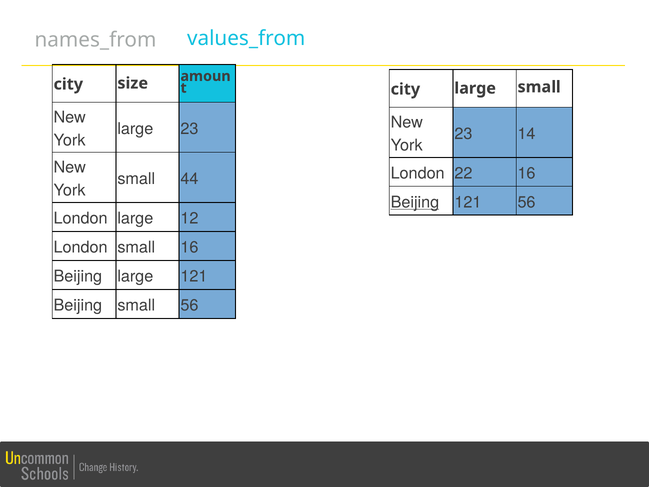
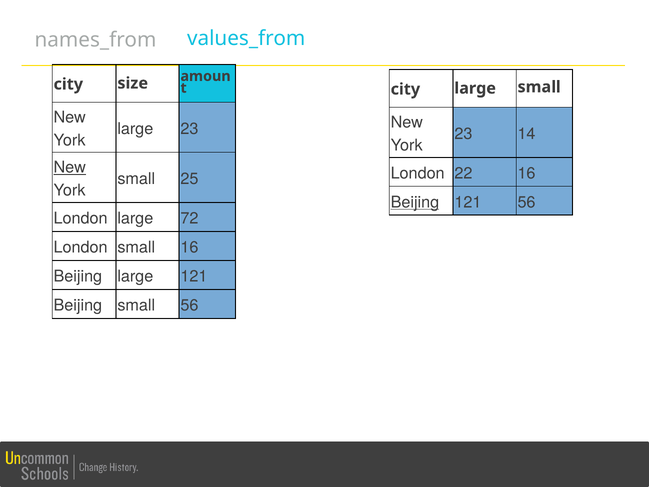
New at (70, 167) underline: none -> present
44: 44 -> 25
12: 12 -> 72
